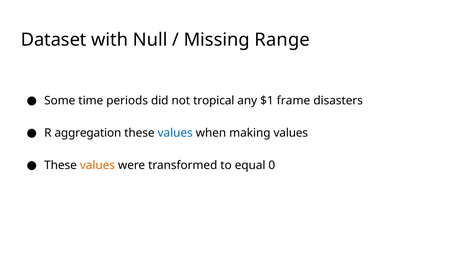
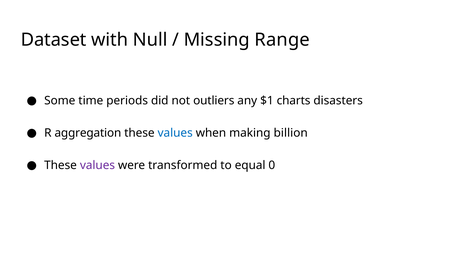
tropical: tropical -> outliers
frame: frame -> charts
making values: values -> billion
values at (97, 166) colour: orange -> purple
